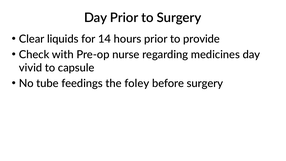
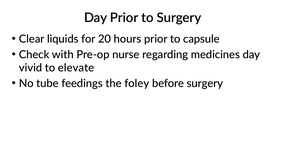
14: 14 -> 20
provide: provide -> capsule
capsule: capsule -> elevate
